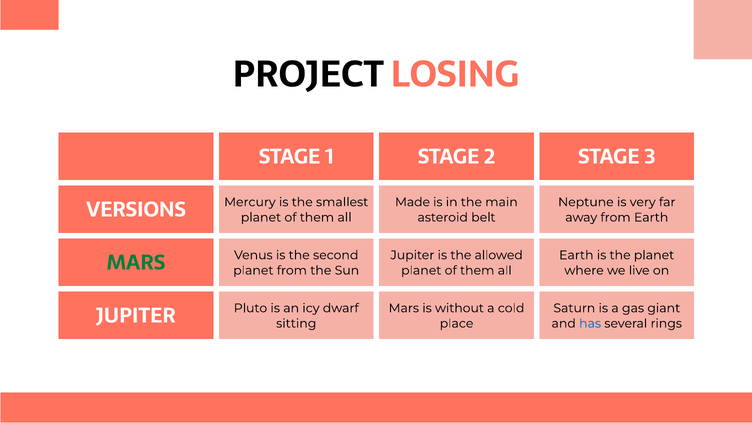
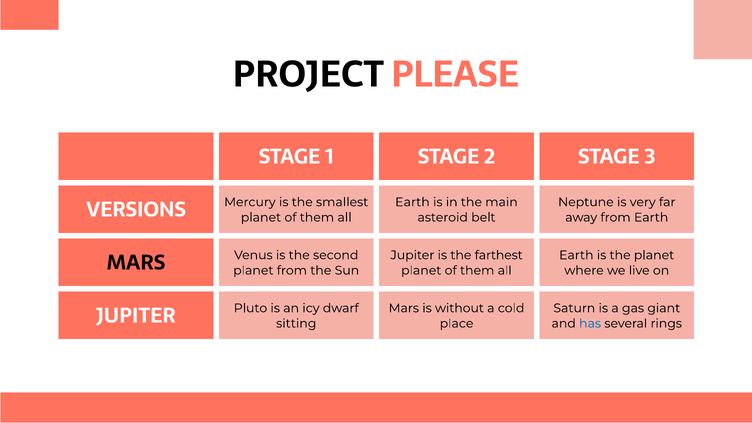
LOSING: LOSING -> PLEASE
Made at (413, 202): Made -> Earth
allowed: allowed -> farthest
MARS at (136, 263) colour: green -> black
